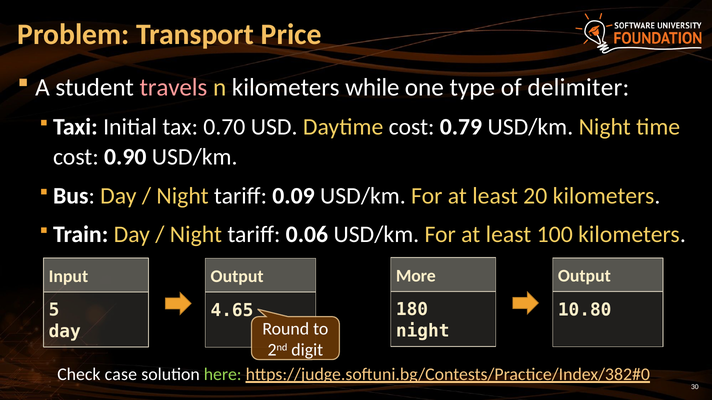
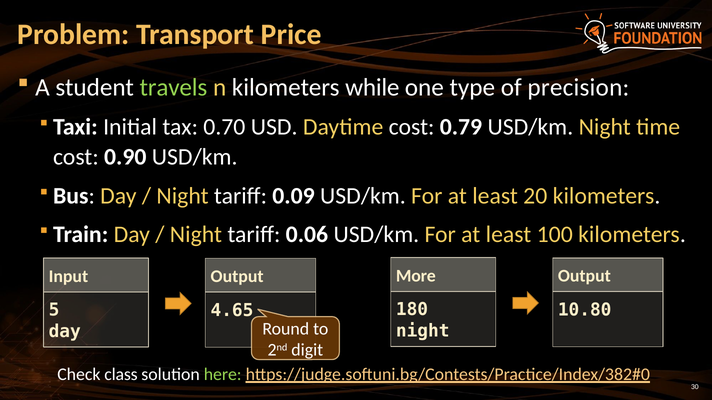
travels colour: pink -> light green
delimiter: delimiter -> precision
case: case -> class
